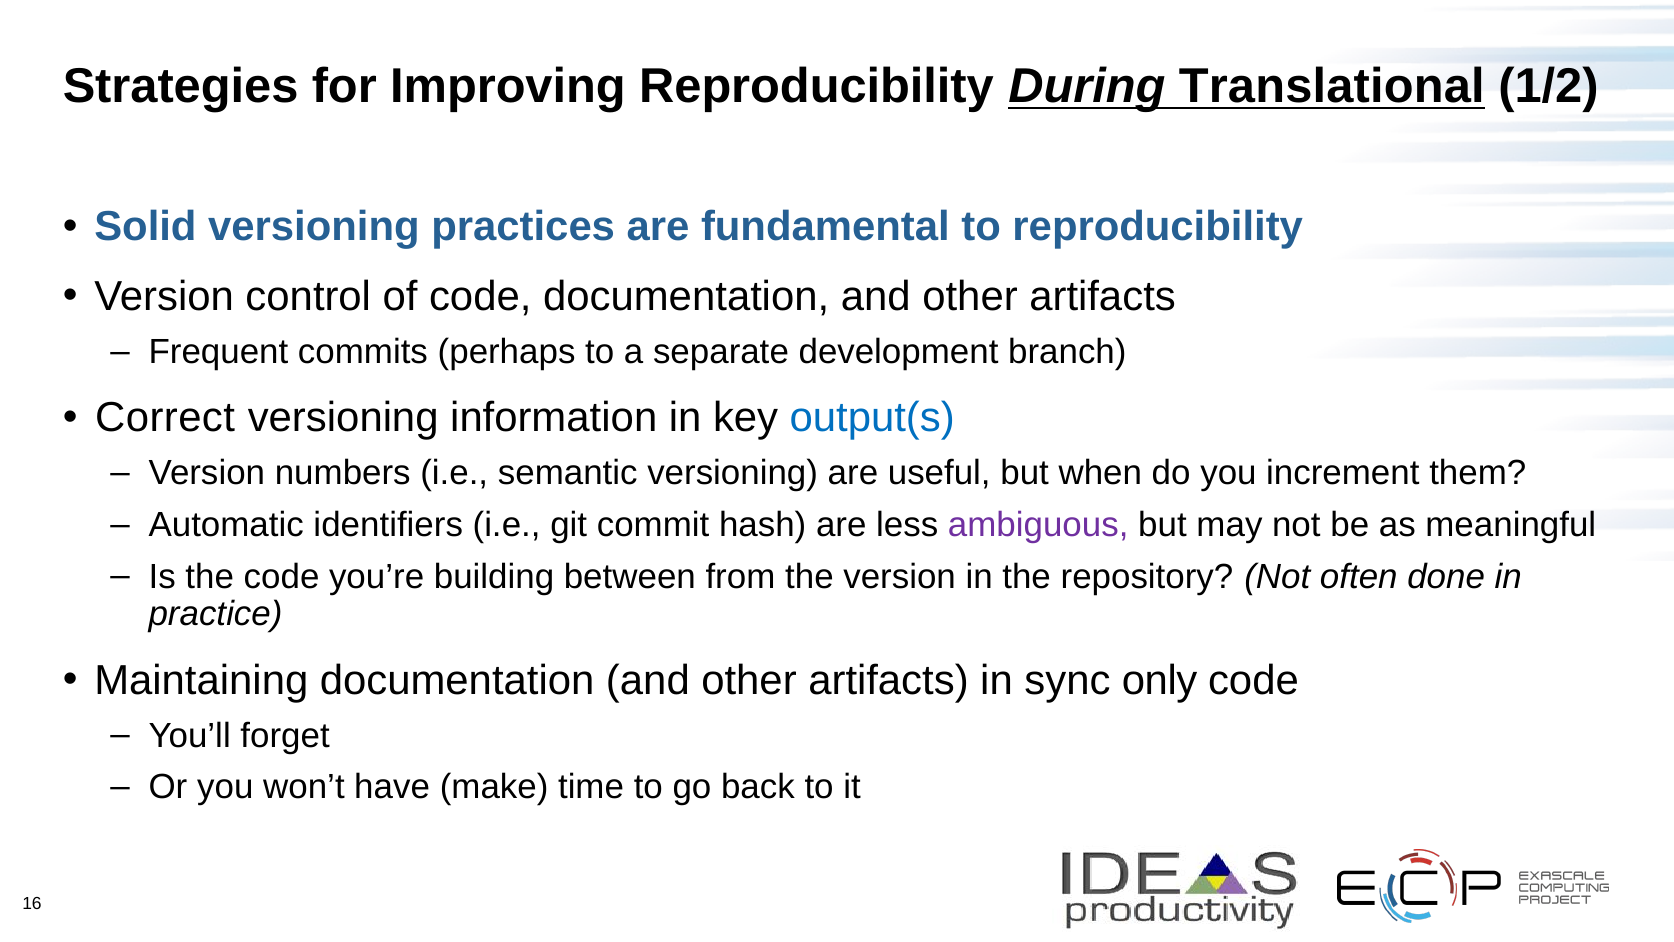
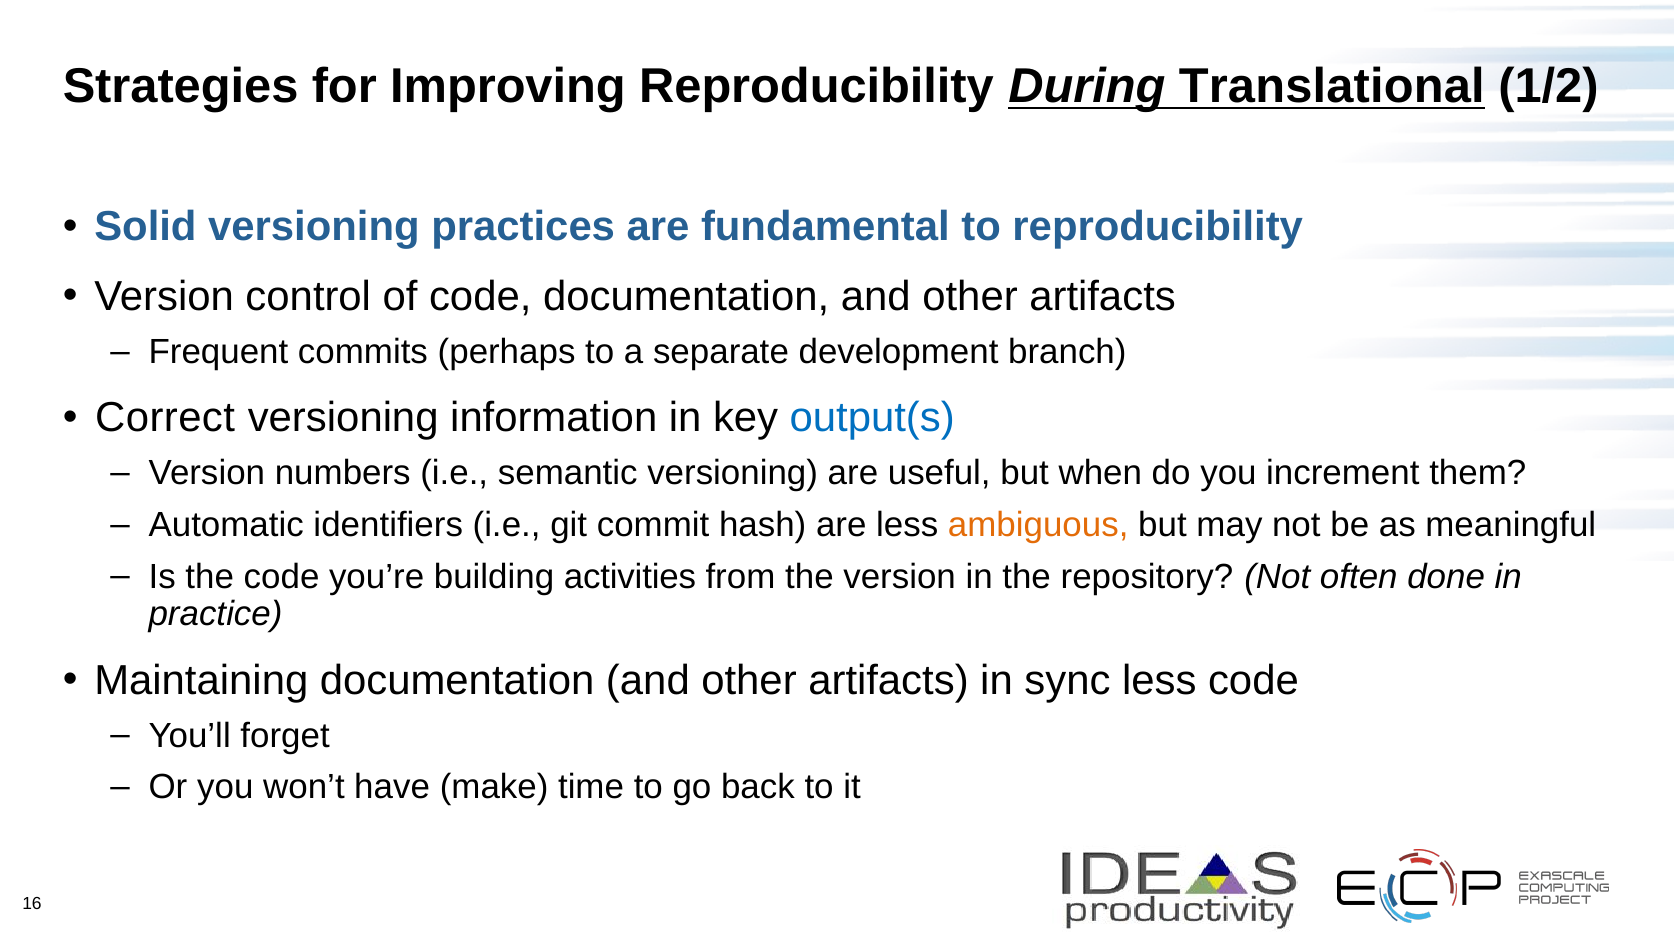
ambiguous colour: purple -> orange
between: between -> activities
sync only: only -> less
